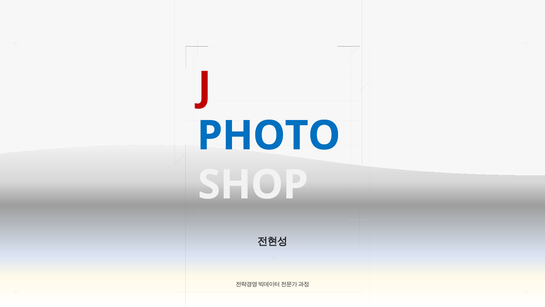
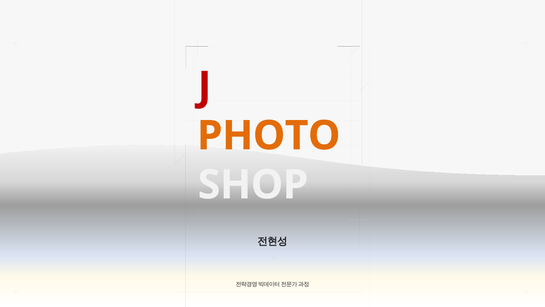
PHOTO colour: blue -> orange
